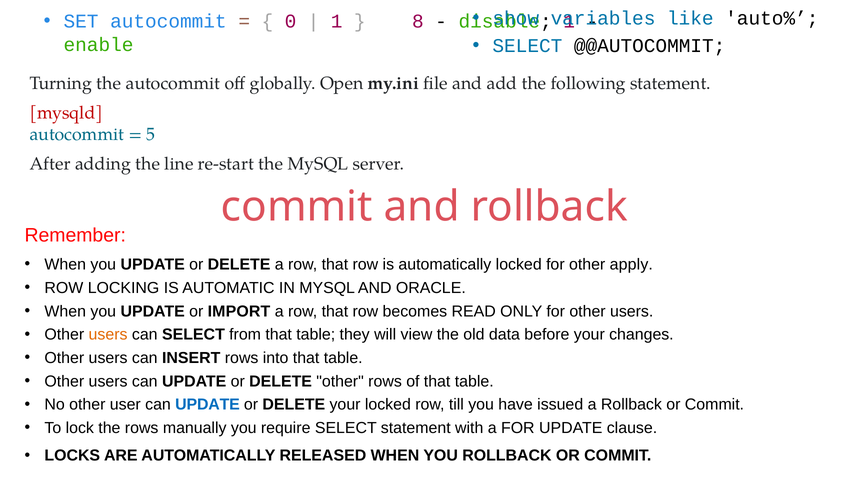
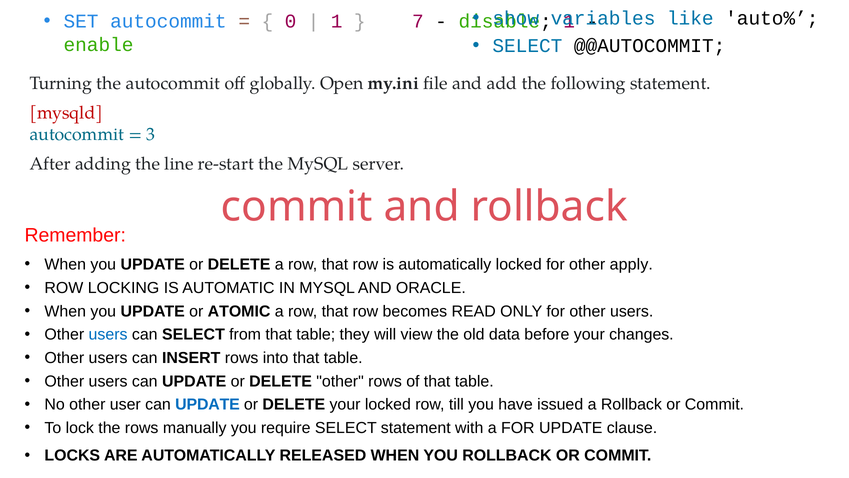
8: 8 -> 7
5: 5 -> 3
IMPORT: IMPORT -> ATOMIC
users at (108, 334) colour: orange -> blue
